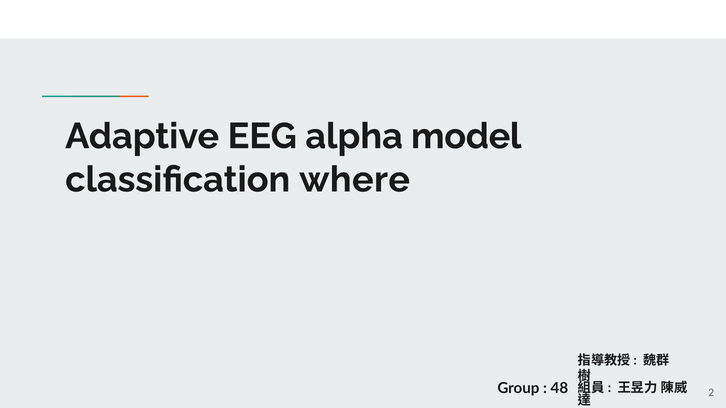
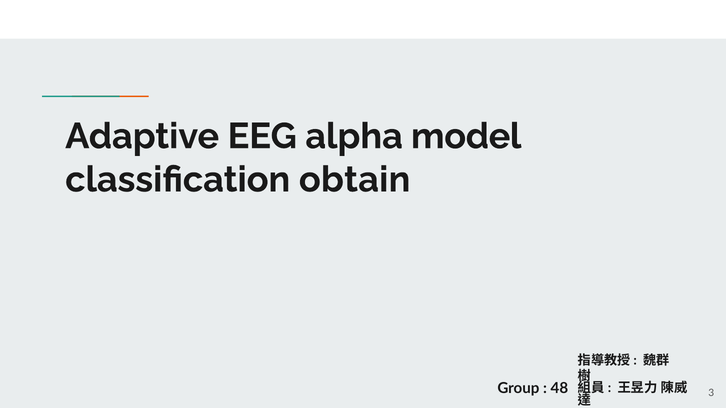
where: where -> obtain
2: 2 -> 3
